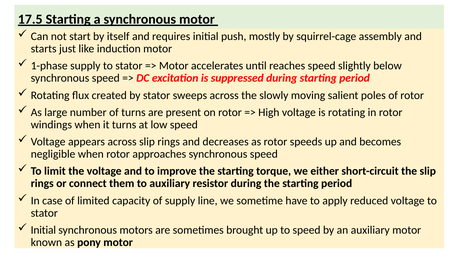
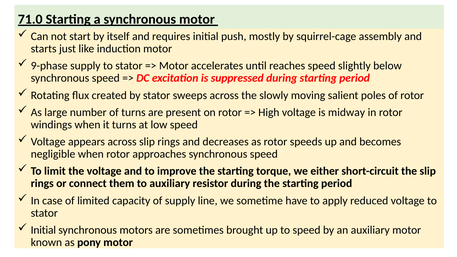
17.5: 17.5 -> 71.0
1-phase: 1-phase -> 9-phase
is rotating: rotating -> midway
